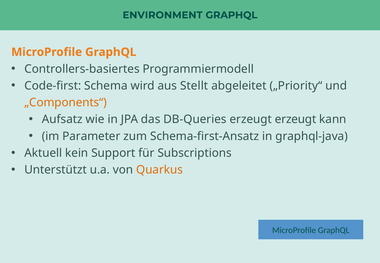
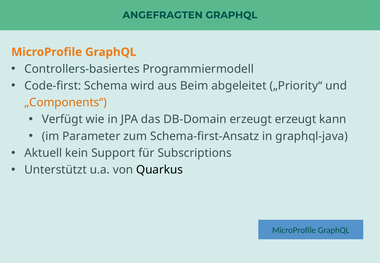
ENVIRONMENT: ENVIRONMENT -> ANGEFRAGTEN
Stellt: Stellt -> Beim
Aufsatz: Aufsatz -> Verfügt
DB-Queries: DB-Queries -> DB-Domain
Quarkus colour: orange -> black
